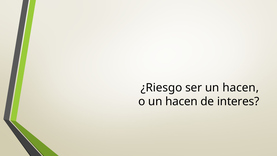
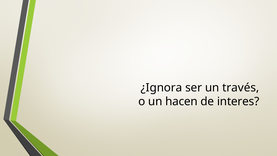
¿Riesgo: ¿Riesgo -> ¿Ignora
ser un hacen: hacen -> través
